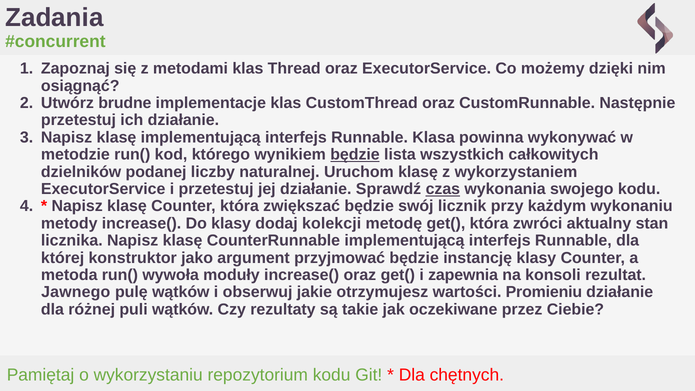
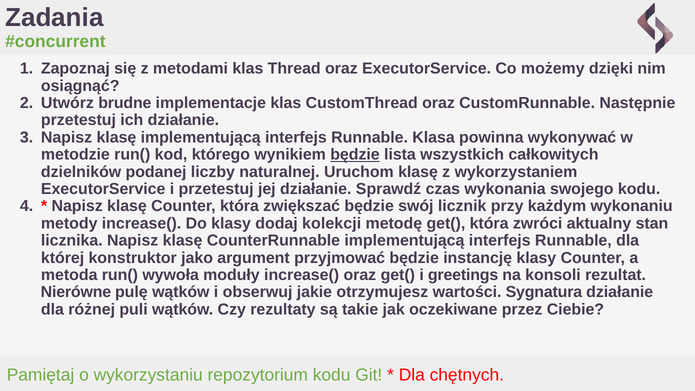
czas underline: present -> none
zapewnia: zapewnia -> greetings
Jawnego: Jawnego -> Nierówne
Promieniu: Promieniu -> Sygnatura
